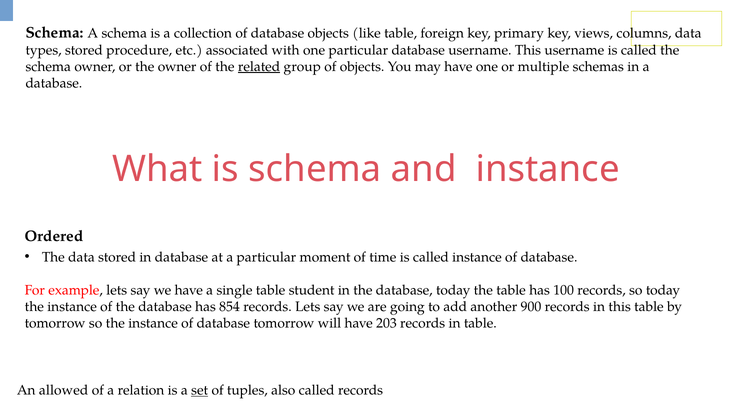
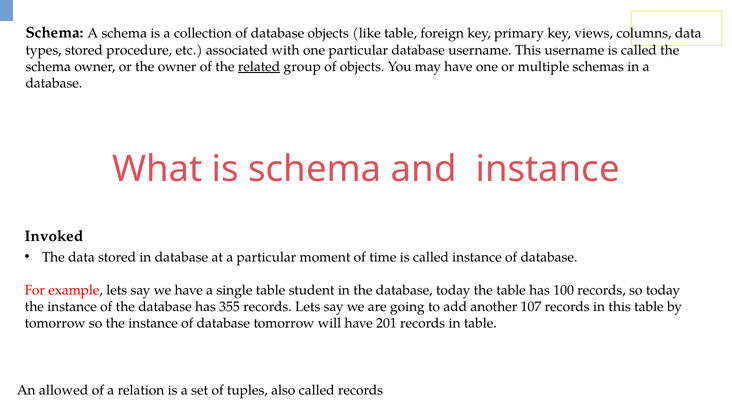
Ordered: Ordered -> Invoked
854: 854 -> 355
900: 900 -> 107
203: 203 -> 201
set underline: present -> none
